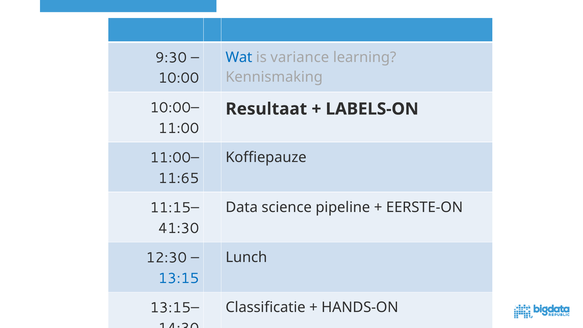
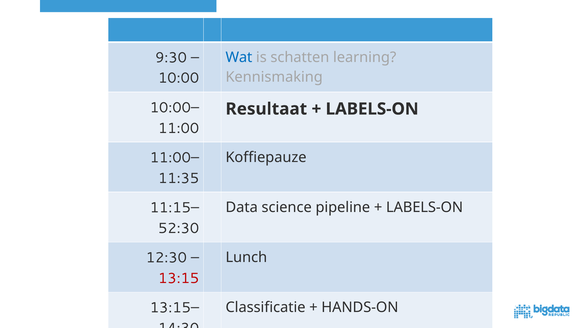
variance: variance -> schatten
11:65: 11:65 -> 11:35
EERSTE-ON at (424, 207): EERSTE-ON -> LABELS-ON
41:30: 41:30 -> 52:30
13:15 colour: blue -> red
